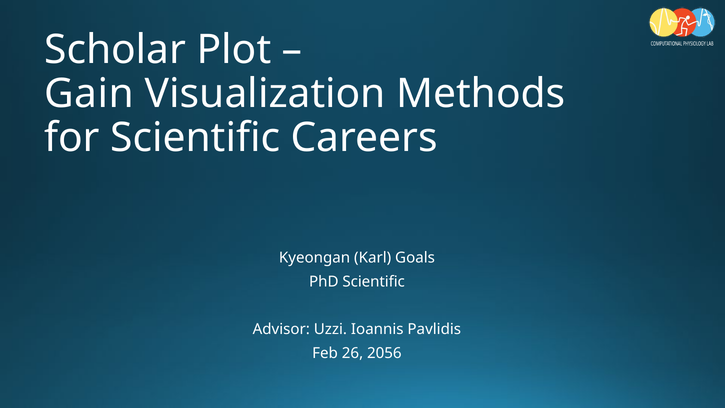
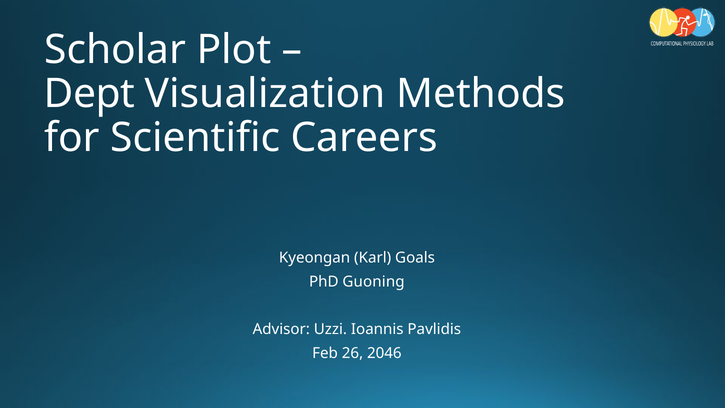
Gain: Gain -> Dept
PhD Scientific: Scientific -> Guoning
2056: 2056 -> 2046
